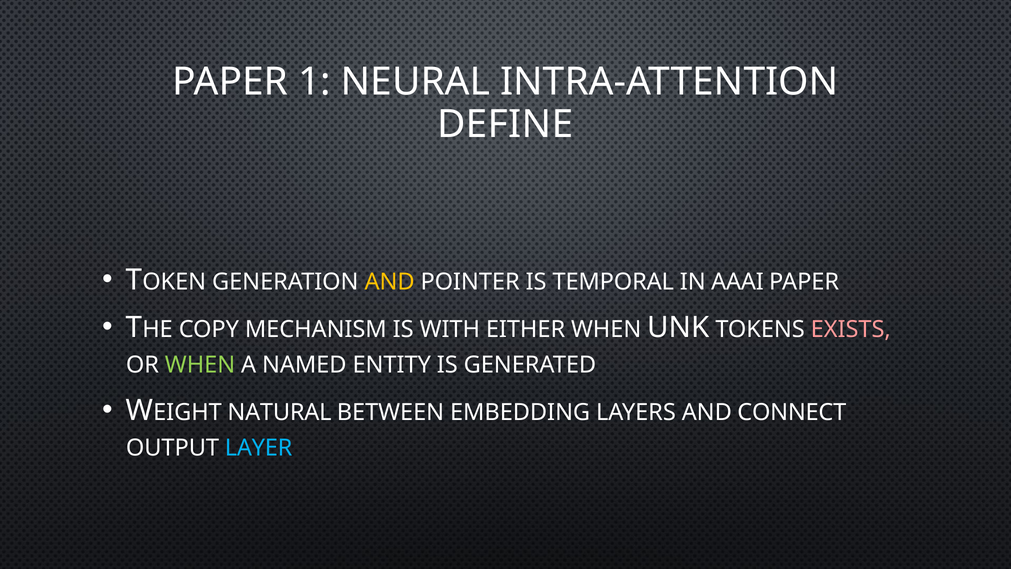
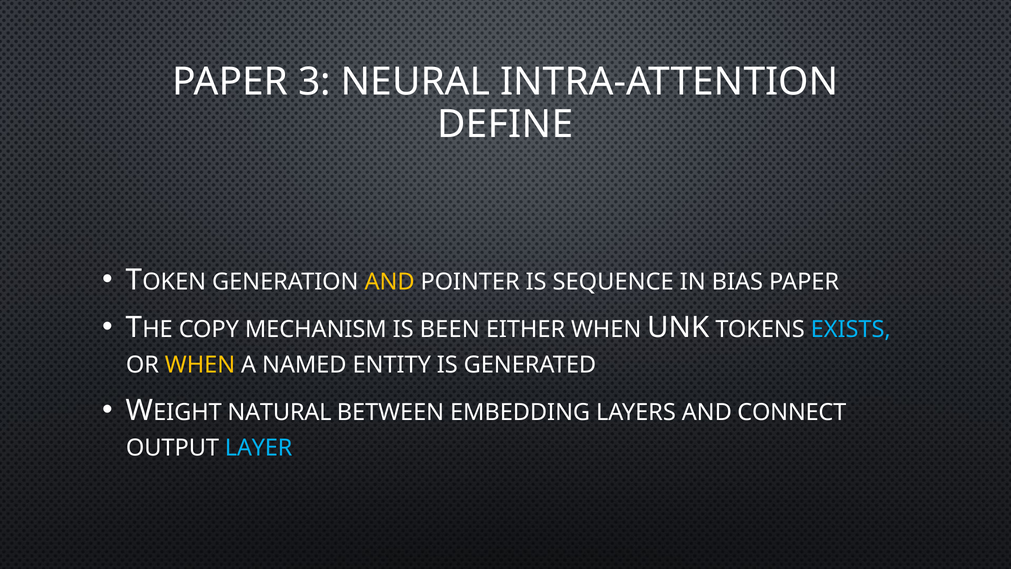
1: 1 -> 3
TEMPORAL: TEMPORAL -> SEQUENCE
AAAI: AAAI -> BIAS
WITH: WITH -> BEEN
EXISTS colour: pink -> light blue
WHEN at (200, 365) colour: light green -> yellow
